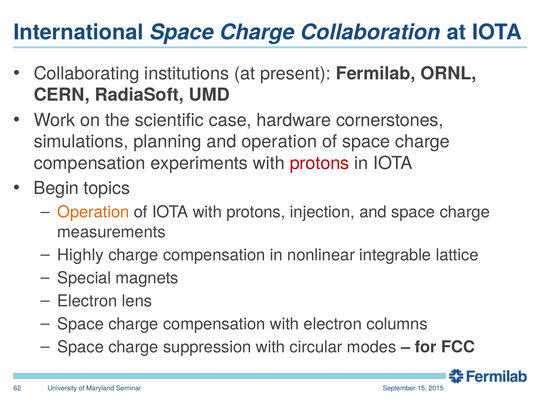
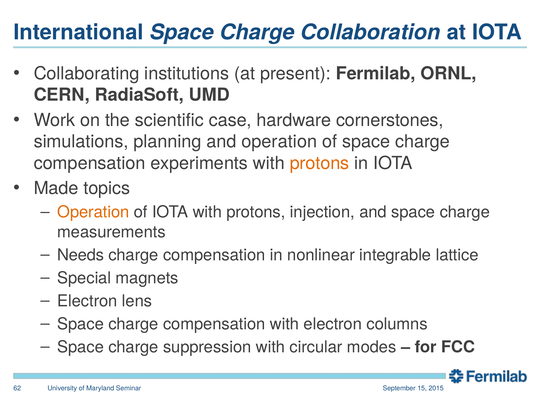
protons at (319, 163) colour: red -> orange
Begin: Begin -> Made
Highly: Highly -> Needs
